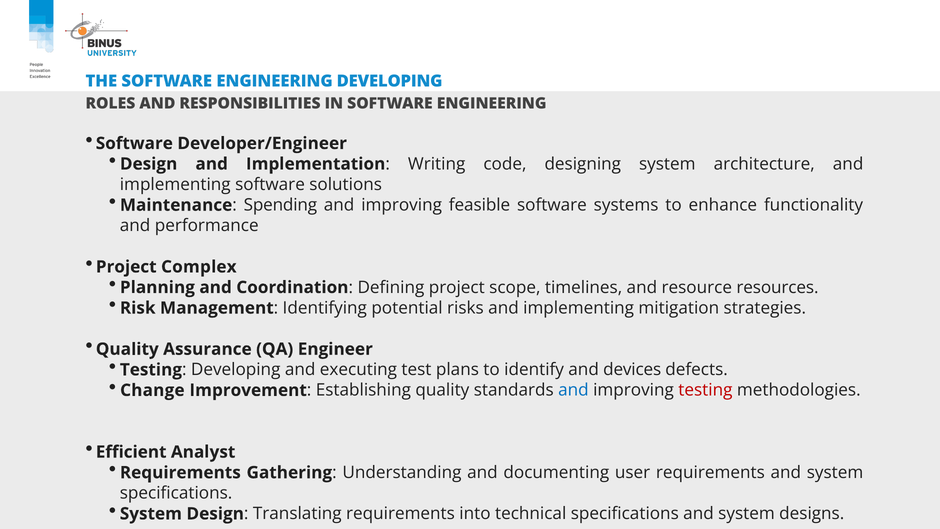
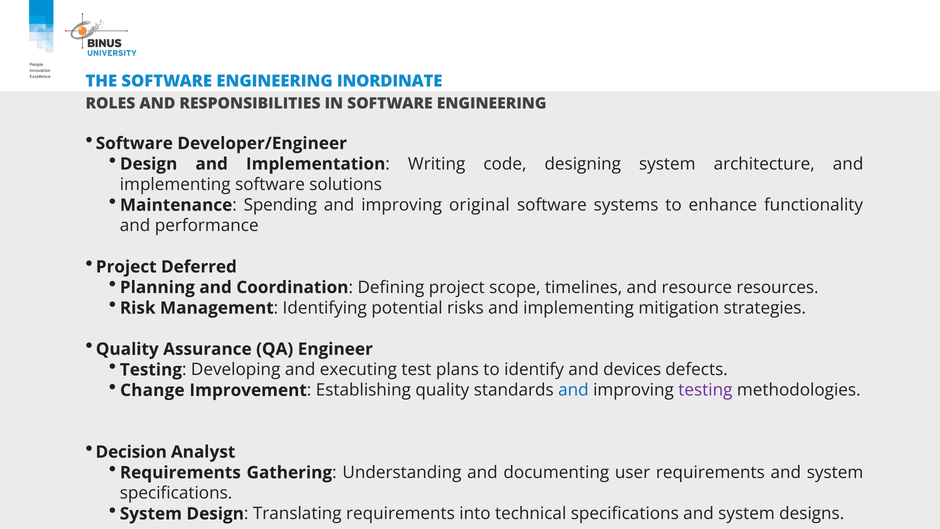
ENGINEERING DEVELOPING: DEVELOPING -> INORDINATE
feasible: feasible -> original
Complex: Complex -> Deferred
testing at (705, 390) colour: red -> purple
Efficient: Efficient -> Decision
